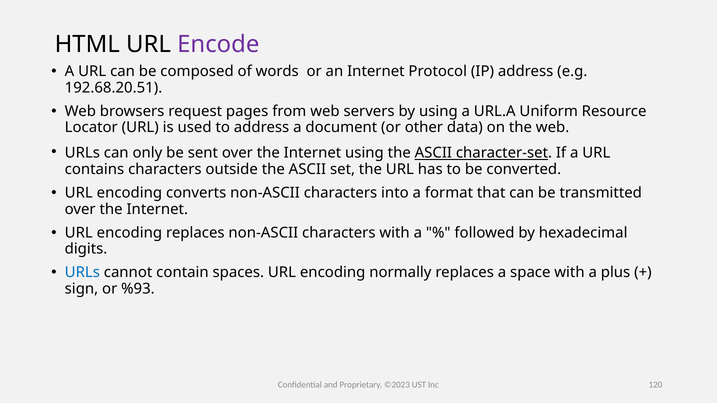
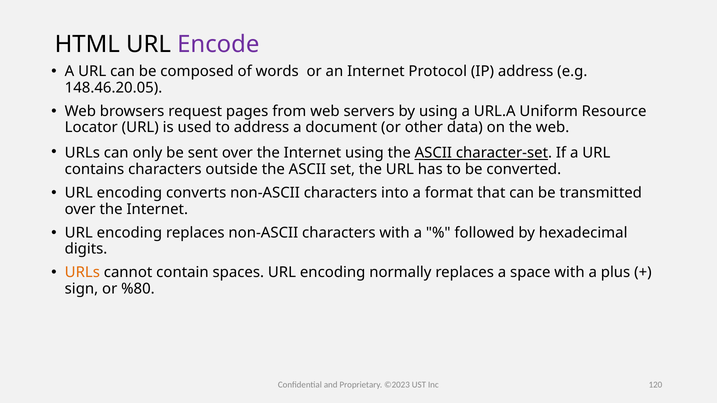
192.68.20.51: 192.68.20.51 -> 148.46.20.05
URLs at (82, 273) colour: blue -> orange
%93: %93 -> %80
